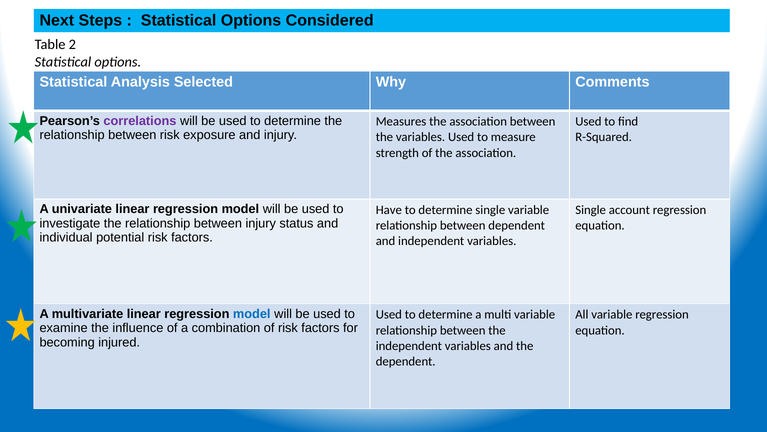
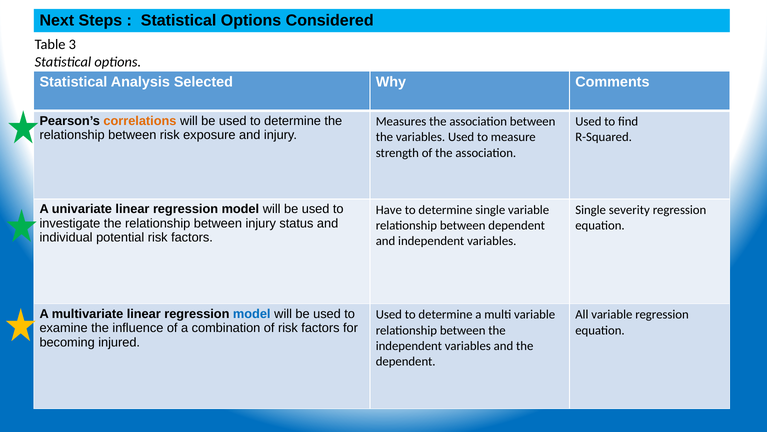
2: 2 -> 3
correlations colour: purple -> orange
account: account -> severity
